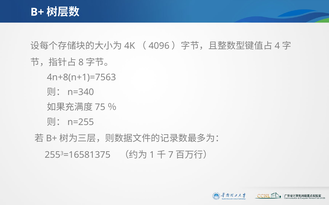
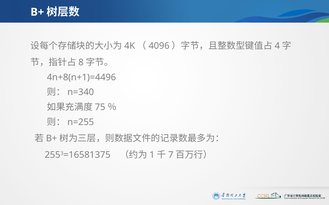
4n+8(n+1)=7563: 4n+8(n+1)=7563 -> 4n+8(n+1)=4496
